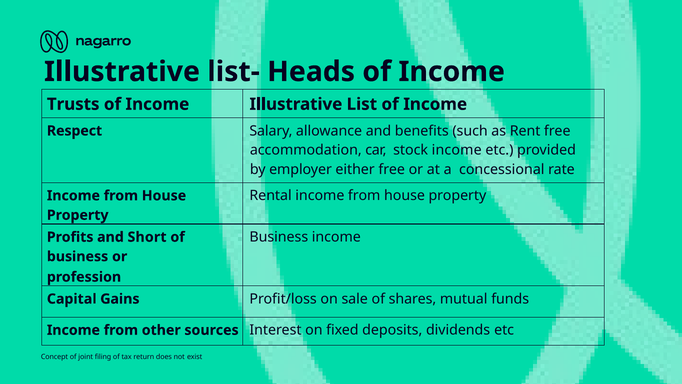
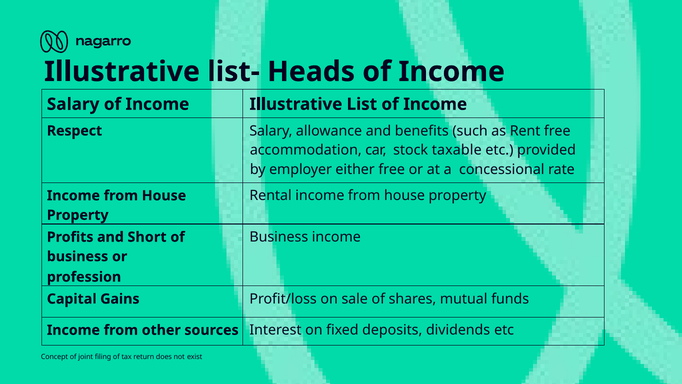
Trusts at (73, 104): Trusts -> Salary
stock income: income -> taxable
